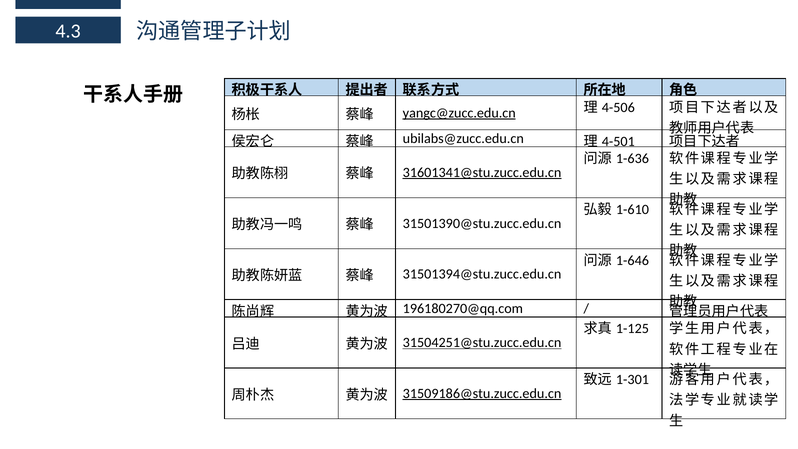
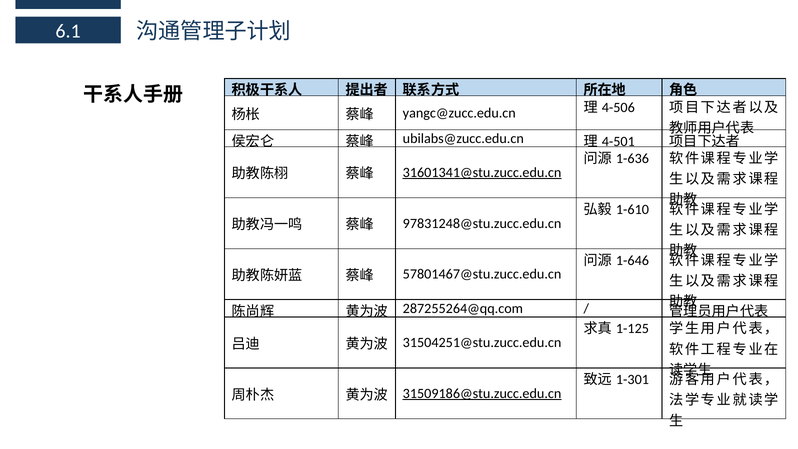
4.3: 4.3 -> 6.1
yangc@zucc.edu.cn underline: present -> none
31501390@stu.zucc.edu.cn: 31501390@stu.zucc.edu.cn -> 97831248@stu.zucc.edu.cn
31501394@stu.zucc.edu.cn: 31501394@stu.zucc.edu.cn -> 57801467@stu.zucc.edu.cn
196180270@qq.com: 196180270@qq.com -> 287255264@qq.com
31504251@stu.zucc.edu.cn underline: present -> none
